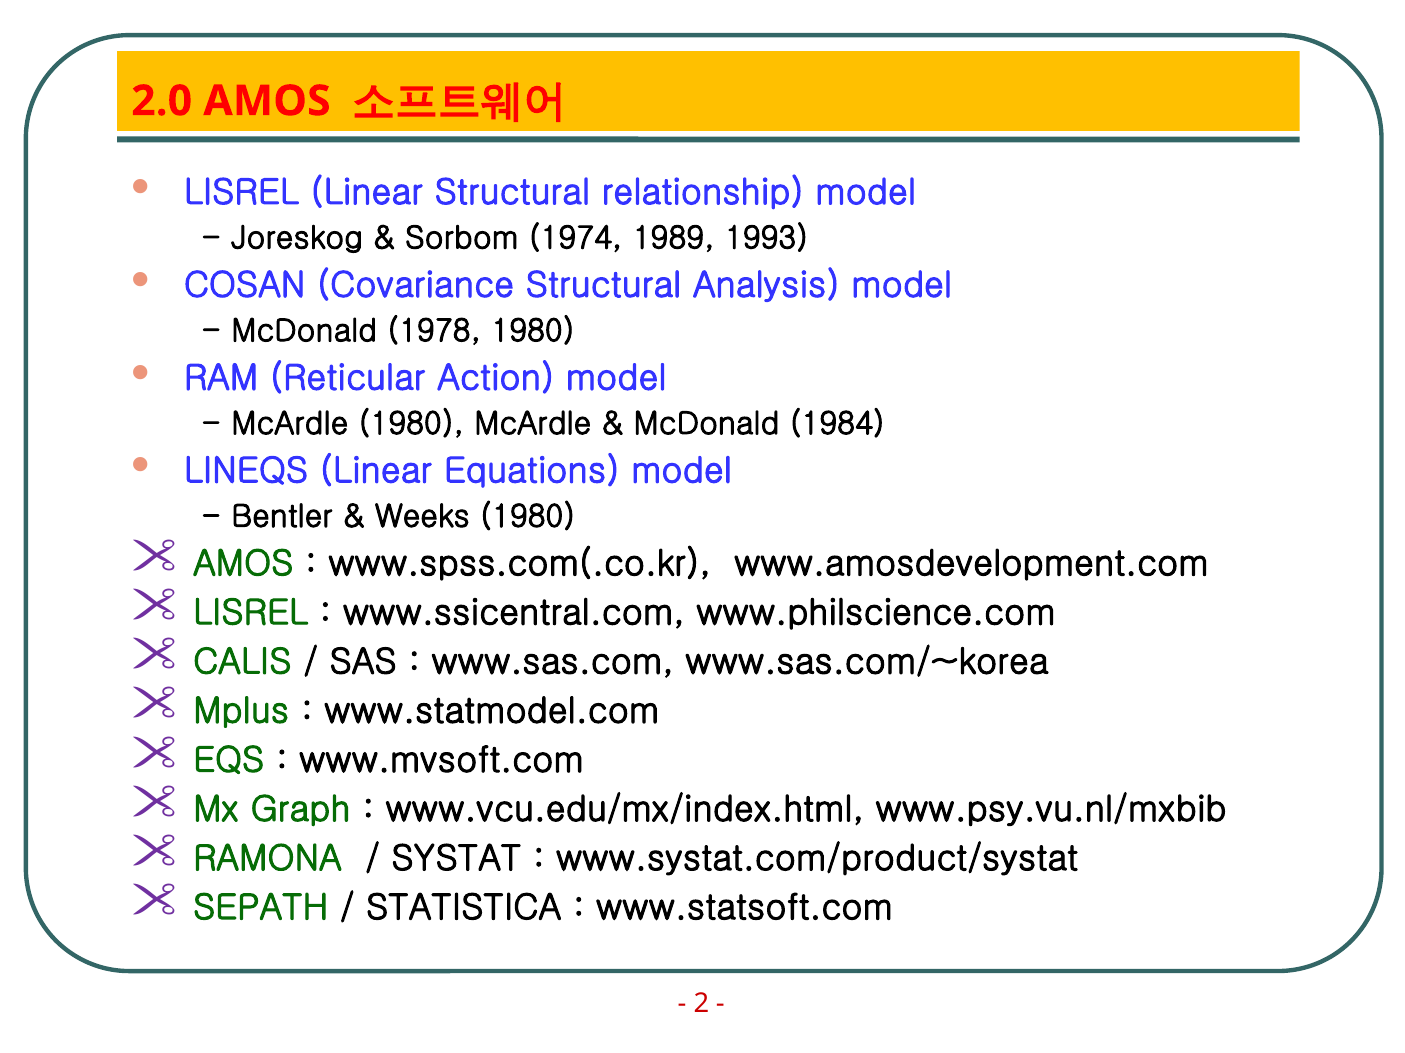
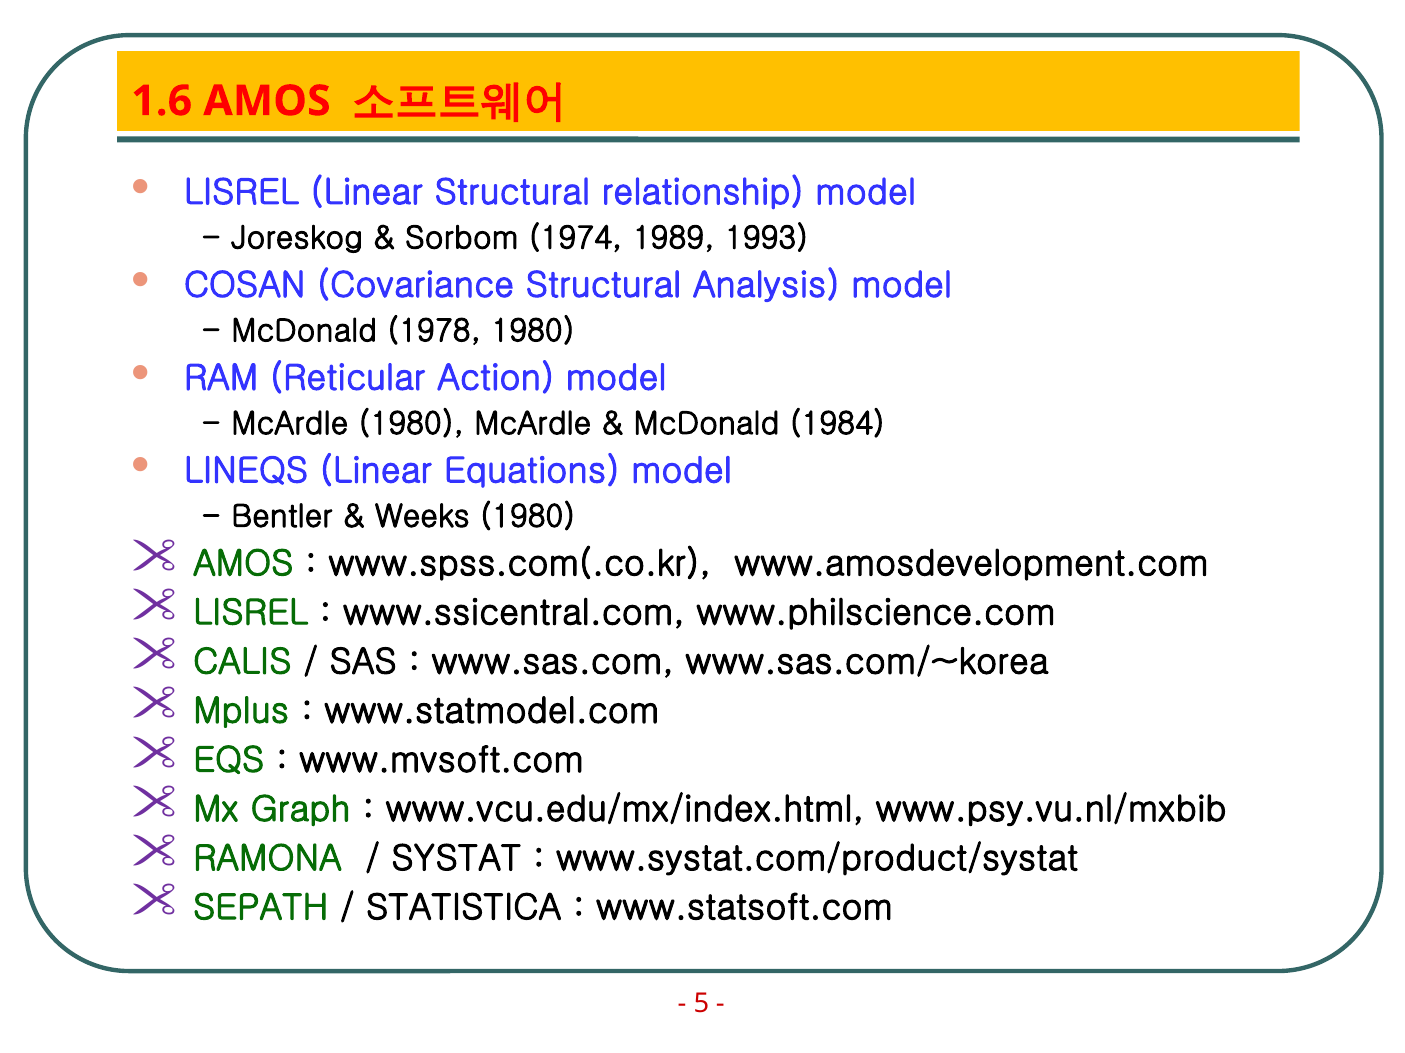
2.0: 2.0 -> 1.6
2: 2 -> 5
